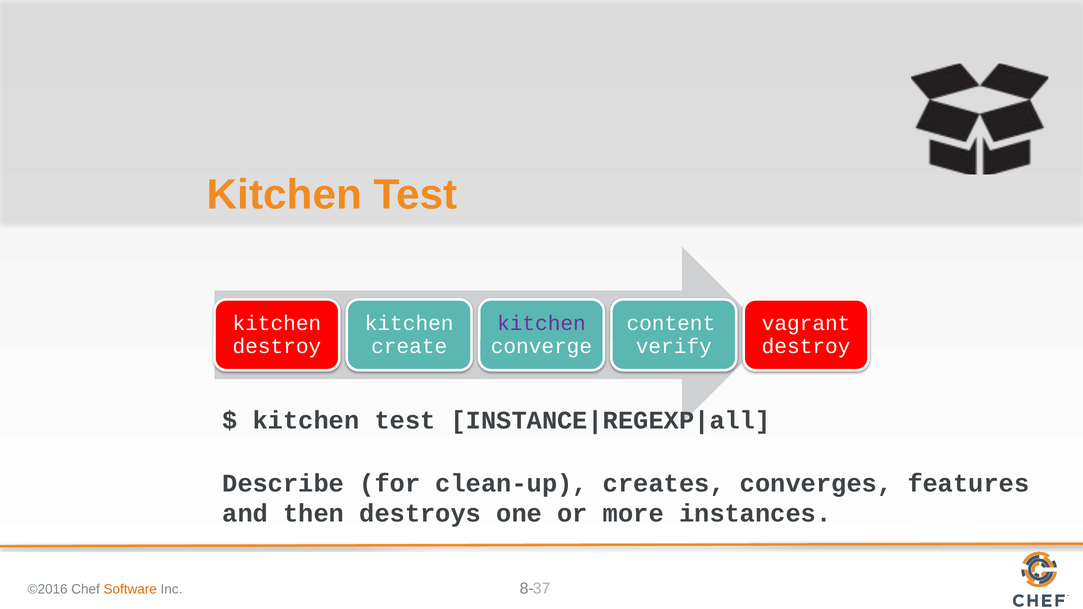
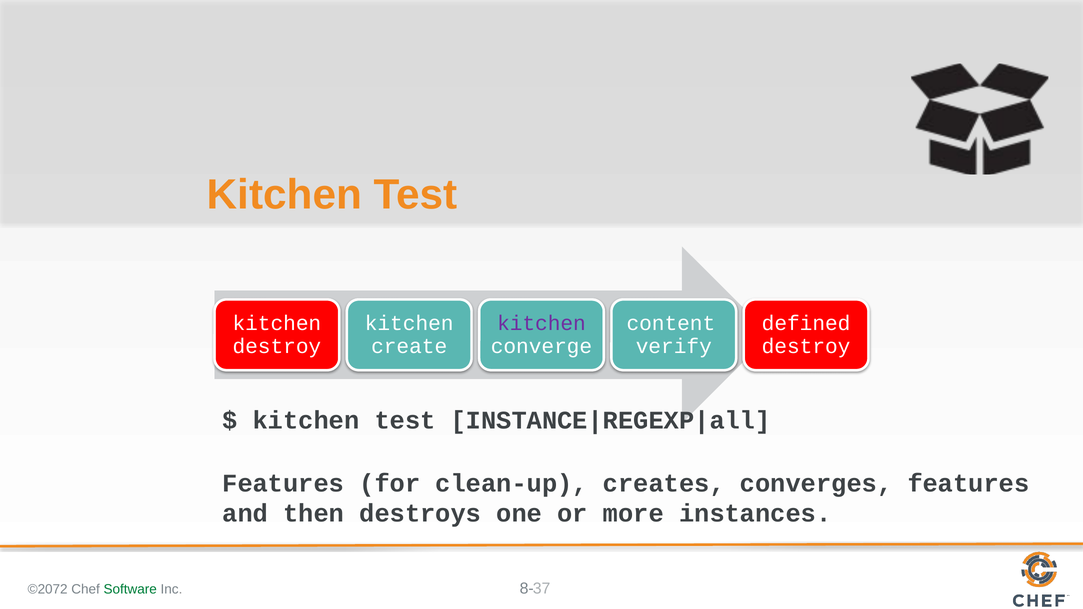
vagrant: vagrant -> defined
Describe at (283, 483): Describe -> Features
©2016: ©2016 -> ©2072
Software colour: orange -> green
